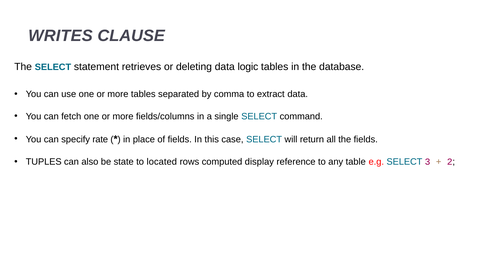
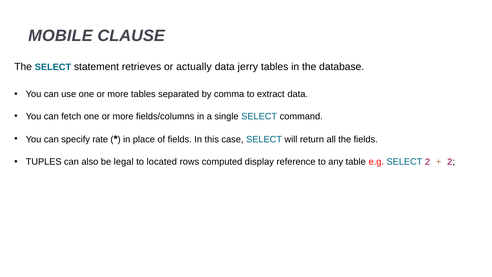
WRITES: WRITES -> MOBILE
deleting: deleting -> actually
logic: logic -> jerry
state: state -> legal
SELECT 3: 3 -> 2
